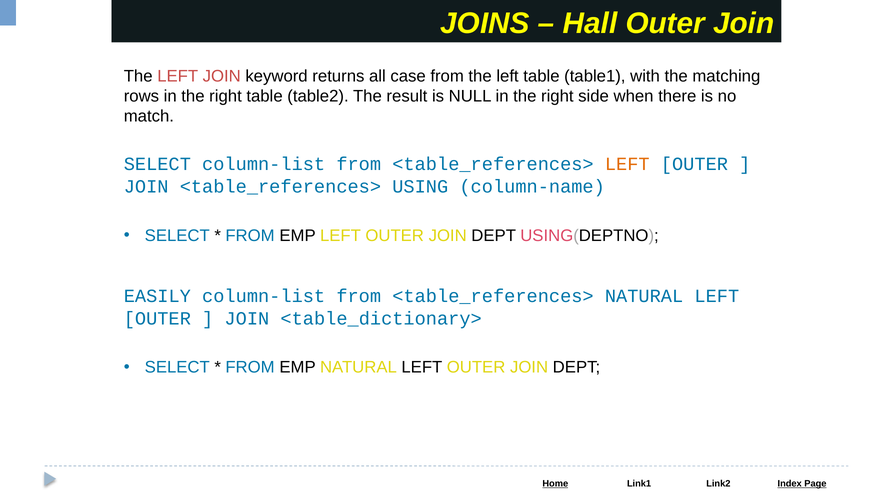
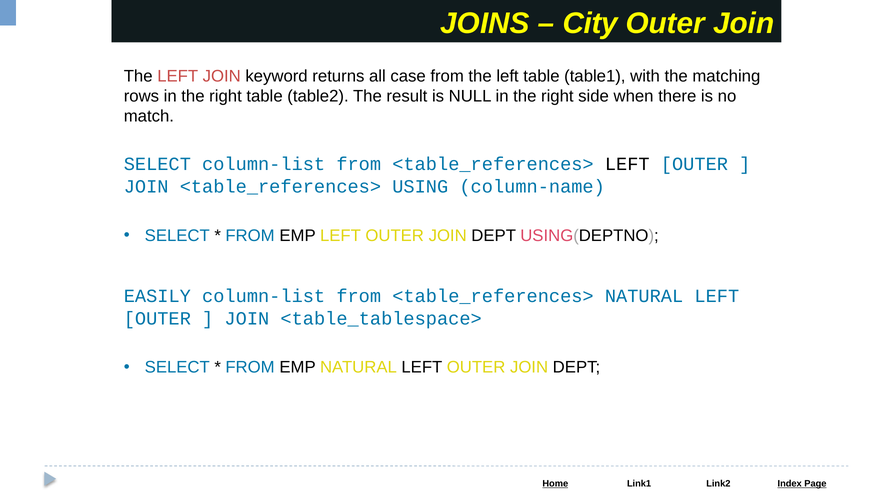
Hall: Hall -> City
LEFT at (627, 164) colour: orange -> black
<table_dictionary>: <table_dictionary> -> <table_tablespace>
